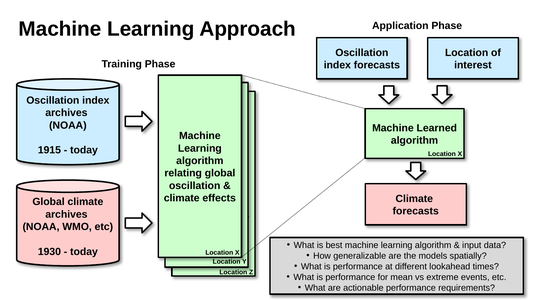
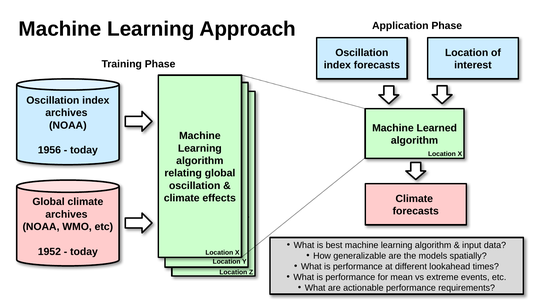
1915: 1915 -> 1956
1930: 1930 -> 1952
